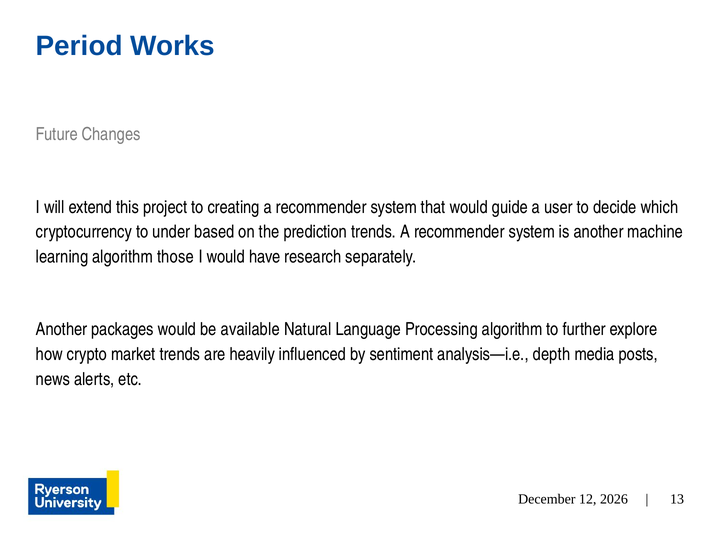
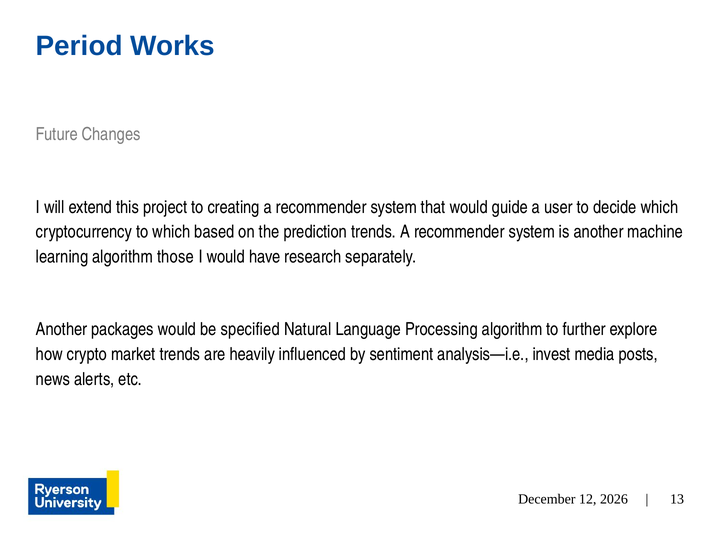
to under: under -> which
available: available -> specified
depth: depth -> invest
